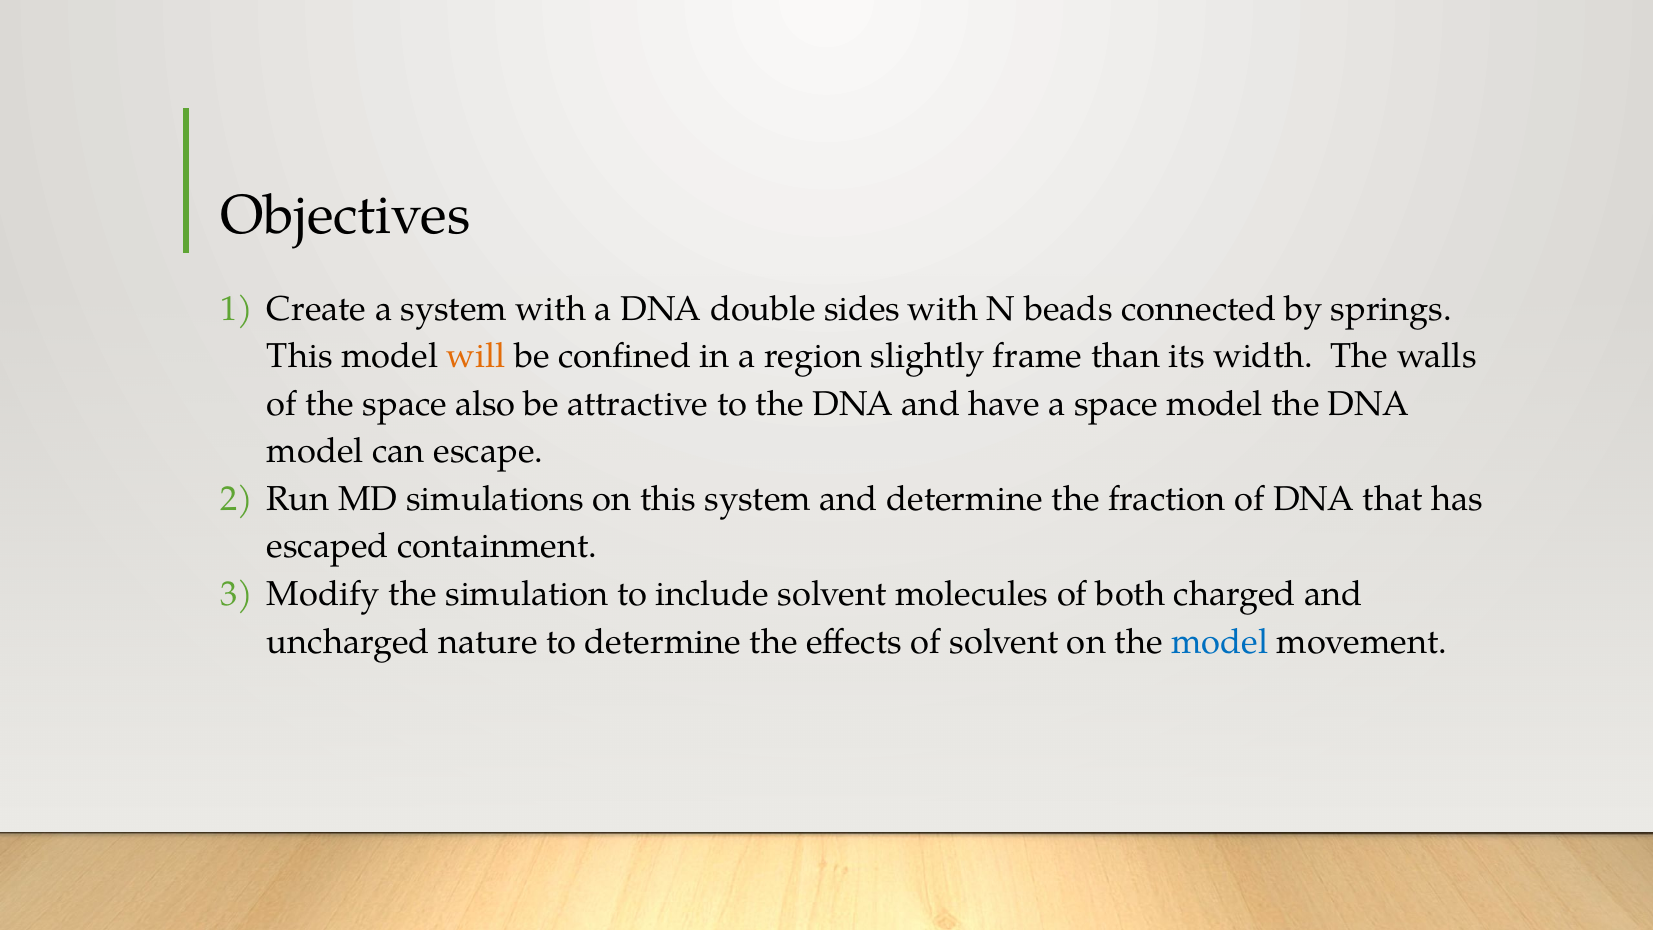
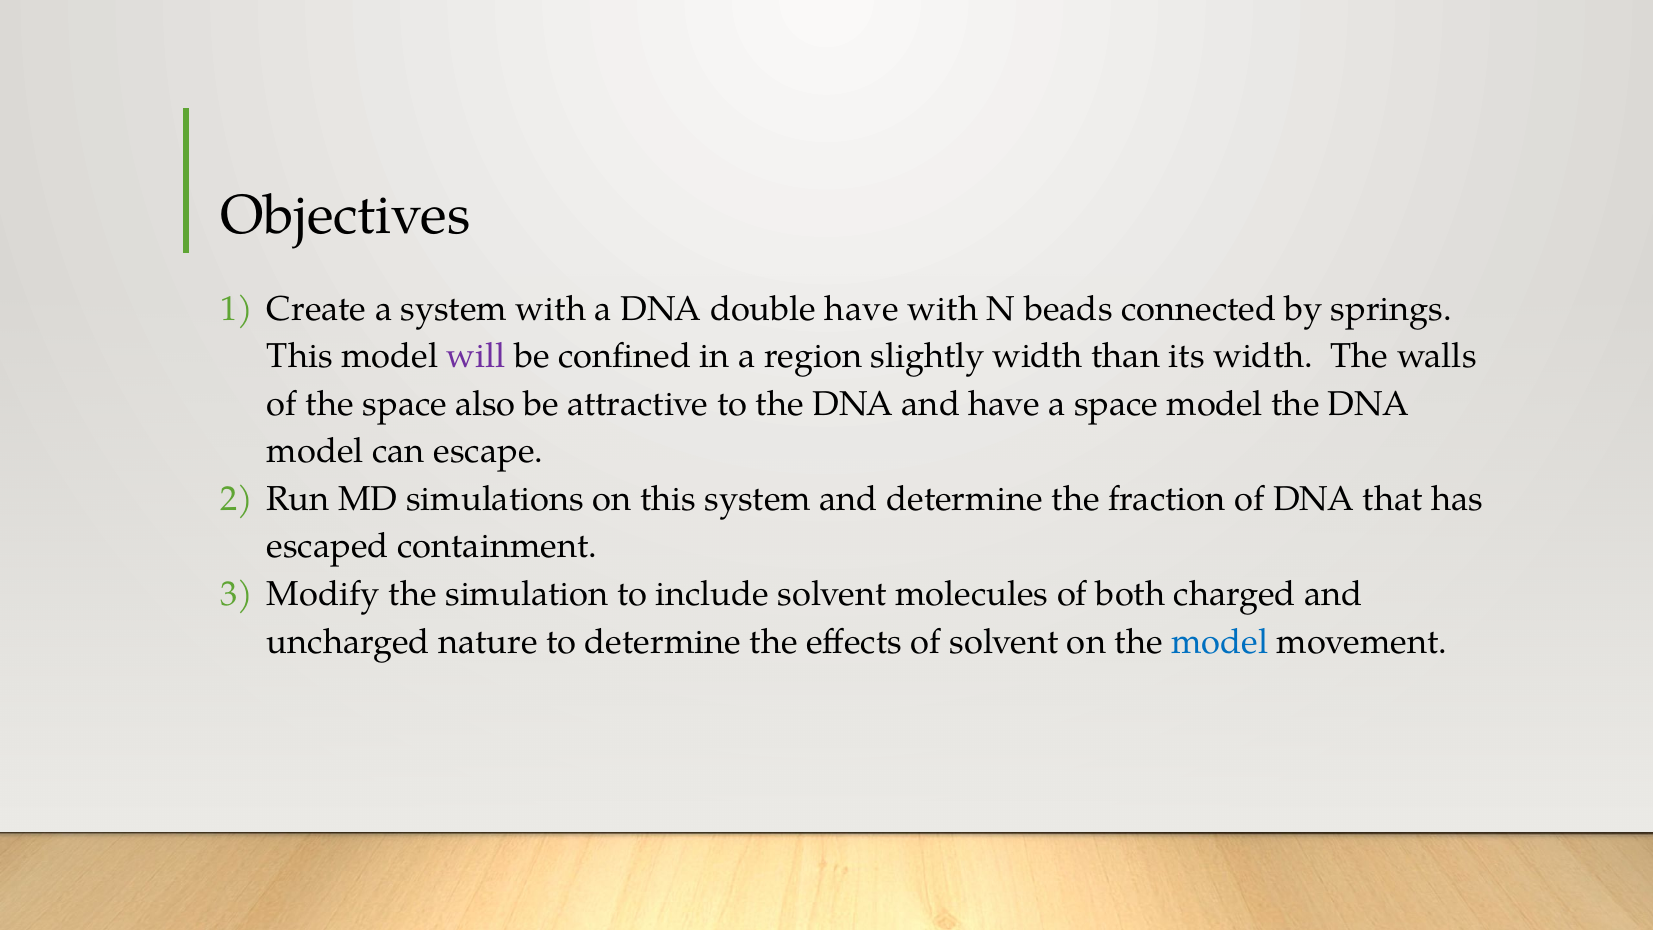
double sides: sides -> have
will colour: orange -> purple
slightly frame: frame -> width
